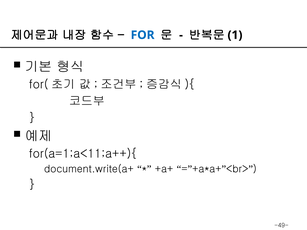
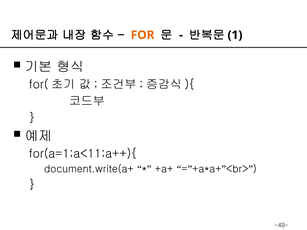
FOR colour: blue -> orange
